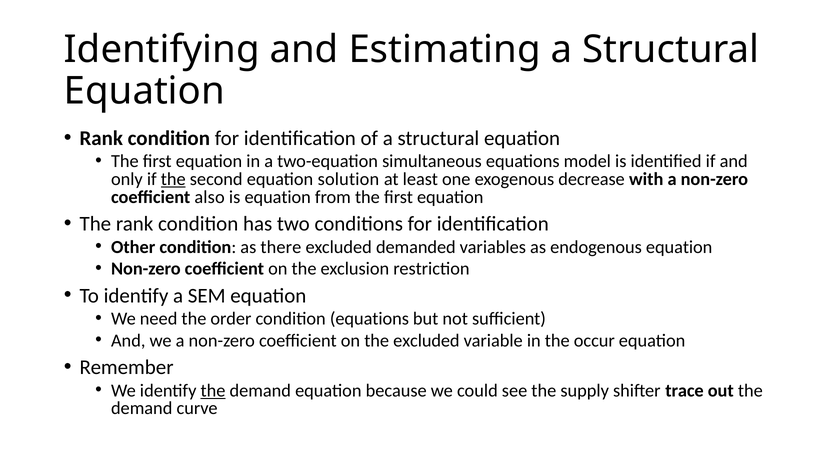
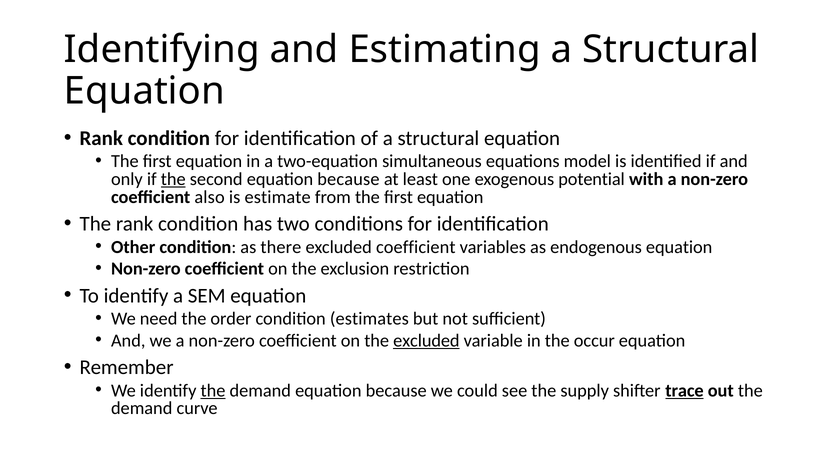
second equation solution: solution -> because
decrease: decrease -> potential
is equation: equation -> estimate
excluded demanded: demanded -> coefficient
condition equations: equations -> estimates
excluded at (426, 340) underline: none -> present
trace underline: none -> present
